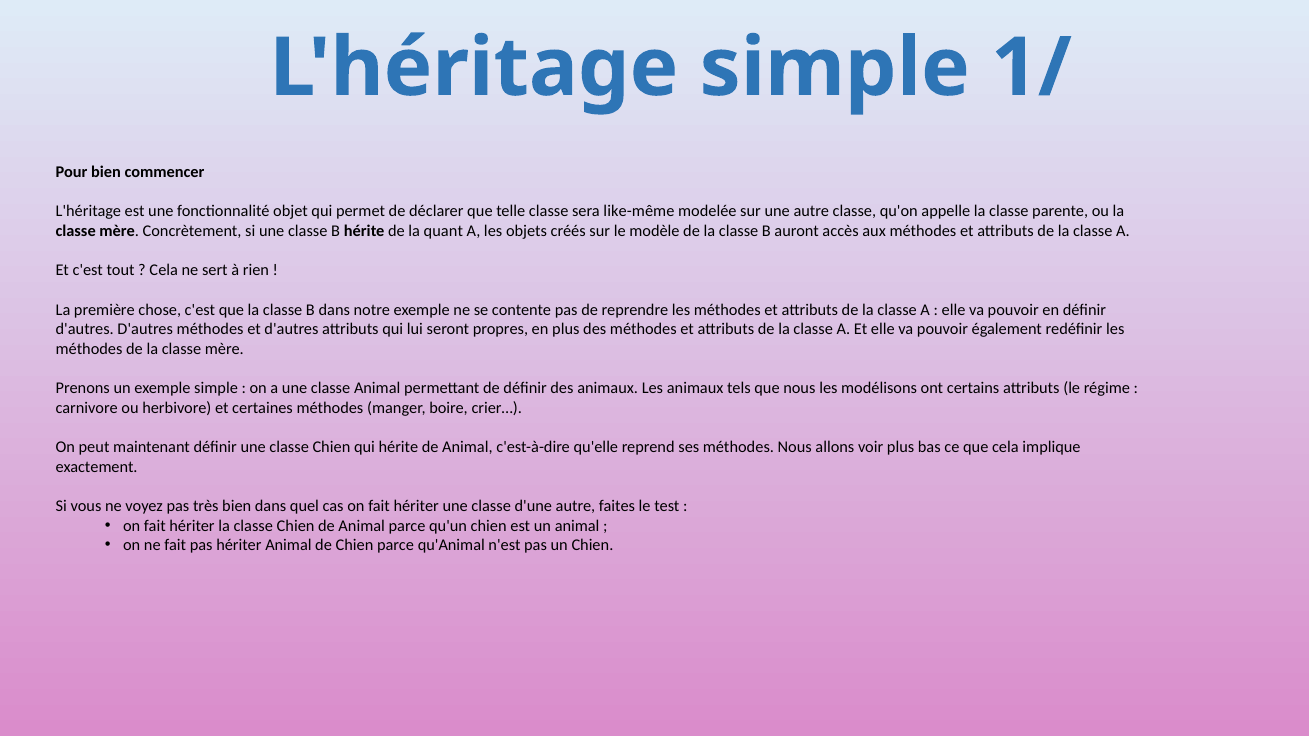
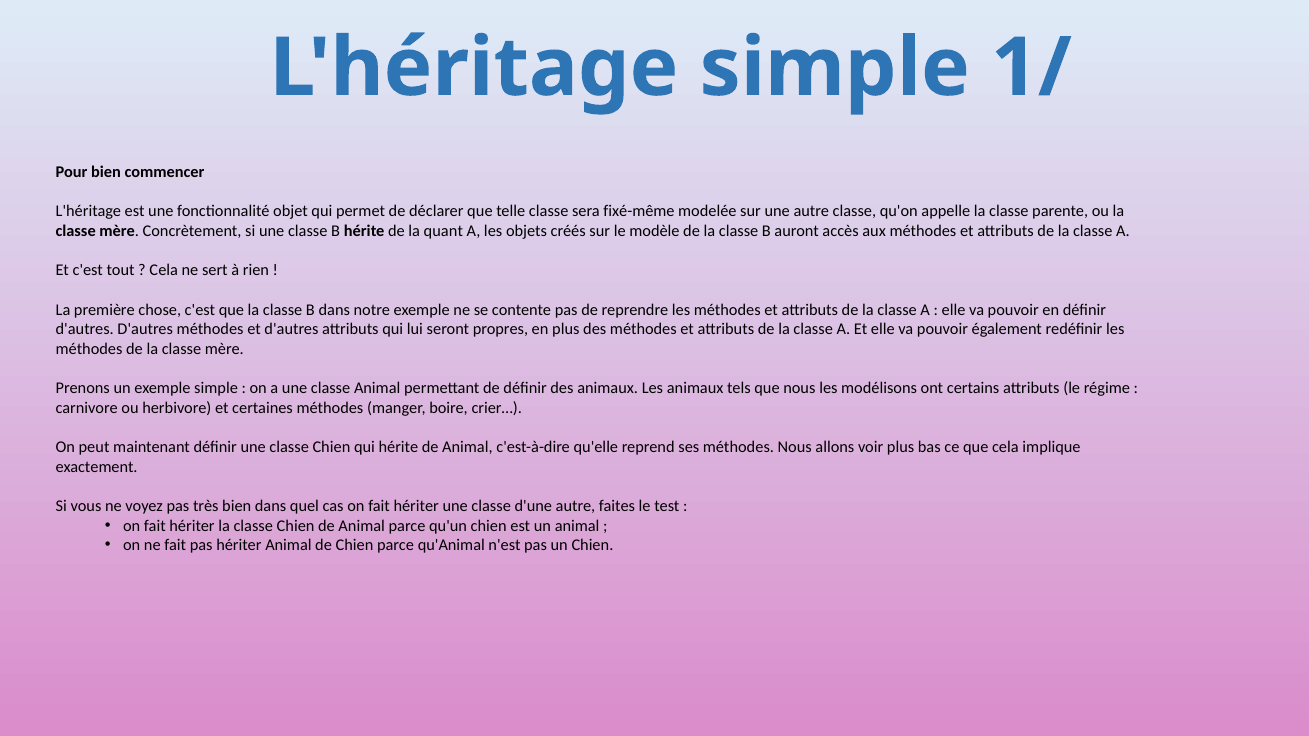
like-même: like-même -> fixé-même
